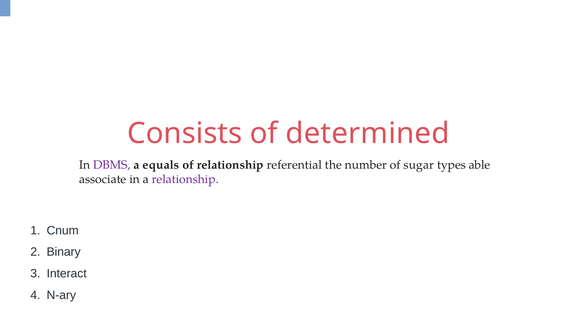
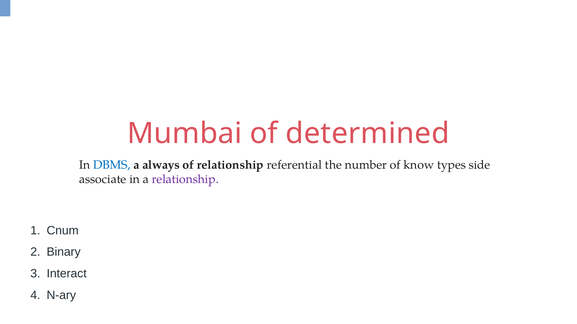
Consists: Consists -> Mumbai
DBMS colour: purple -> blue
equals: equals -> always
sugar: sugar -> know
able: able -> side
